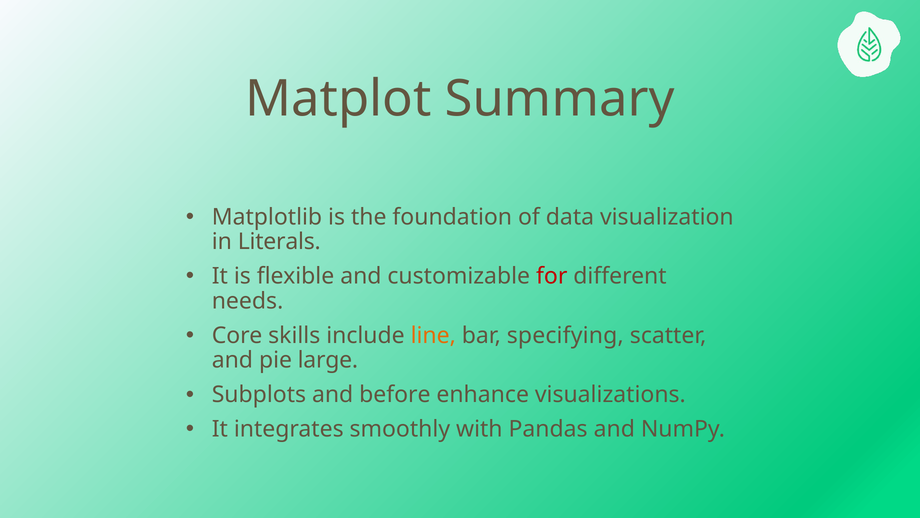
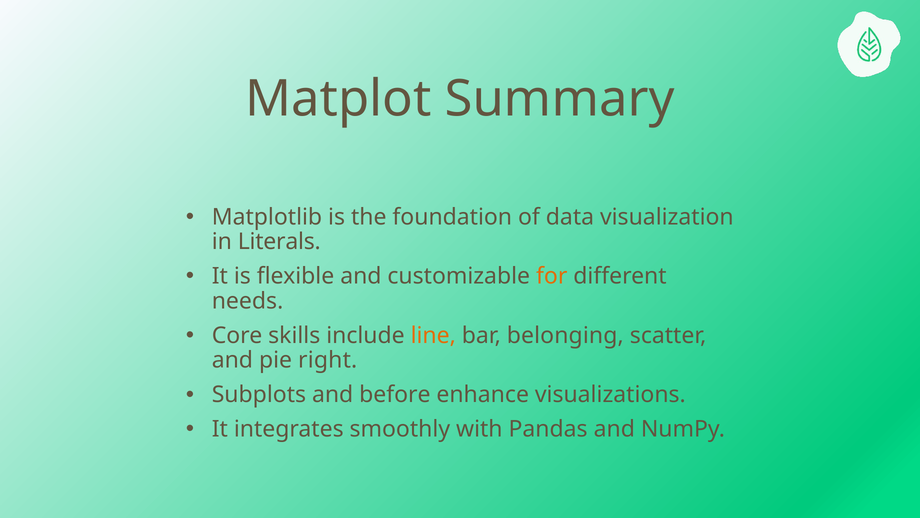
for colour: red -> orange
specifying: specifying -> belonging
large: large -> right
